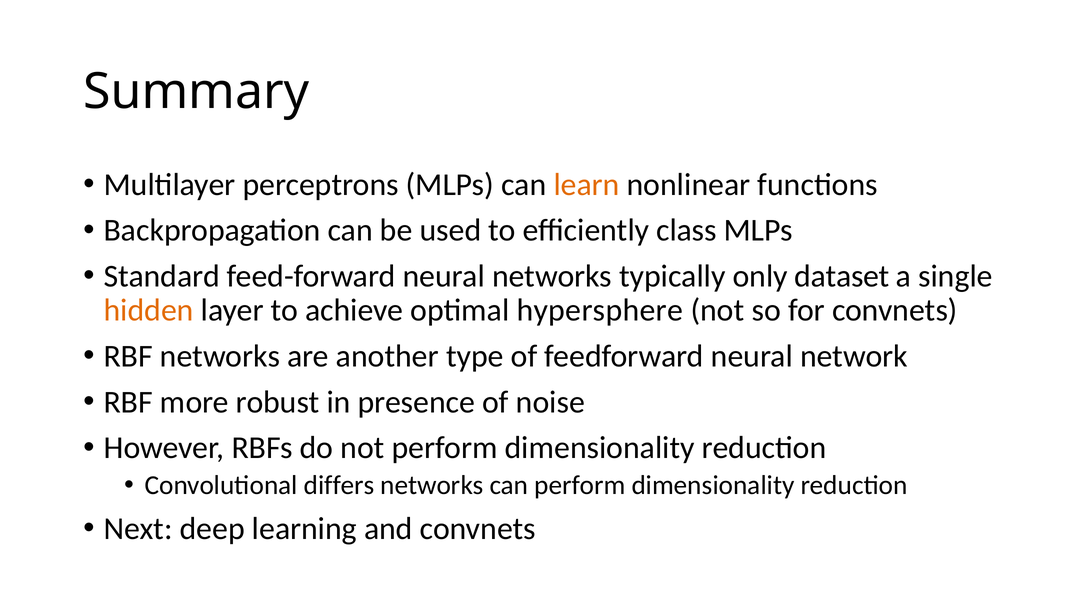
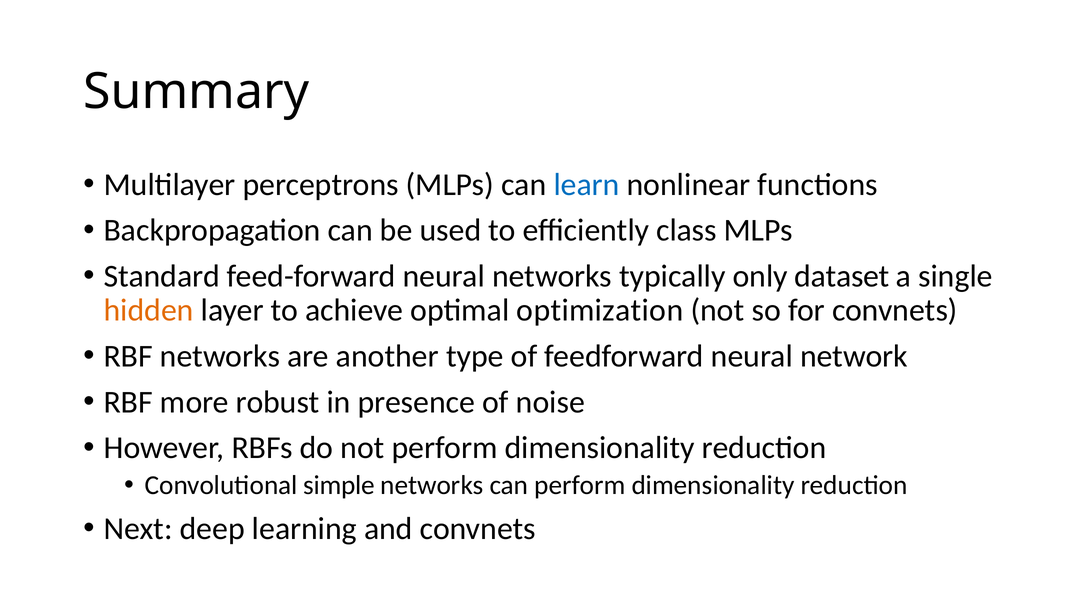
learn colour: orange -> blue
hypersphere: hypersphere -> optimization
differs: differs -> simple
